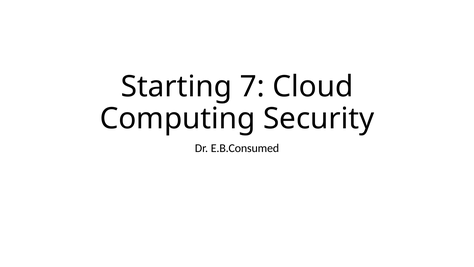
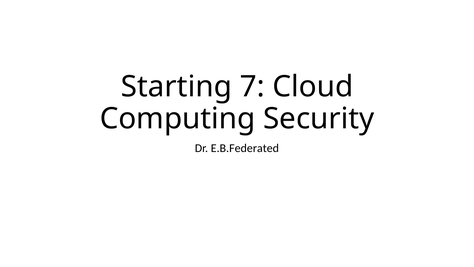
E.B.Consumed: E.B.Consumed -> E.B.Federated
